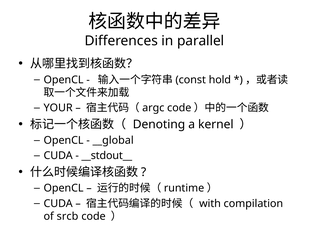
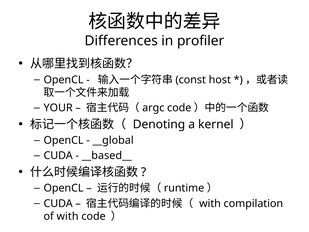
parallel: parallel -> profiler
hold: hold -> host
__stdout__: __stdout__ -> __based__
of srcb: srcb -> with
